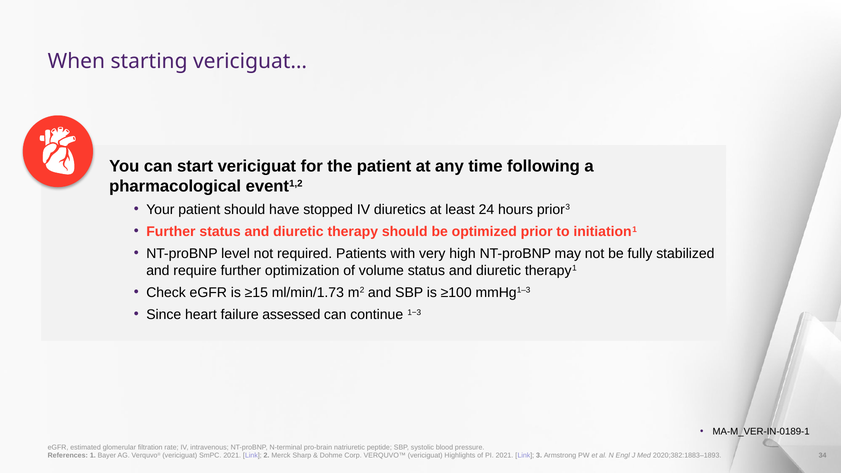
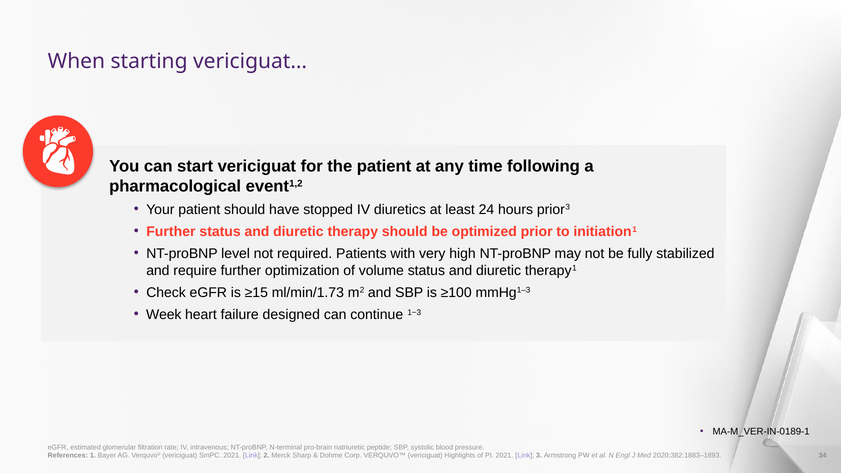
Since: Since -> Week
assessed: assessed -> designed
